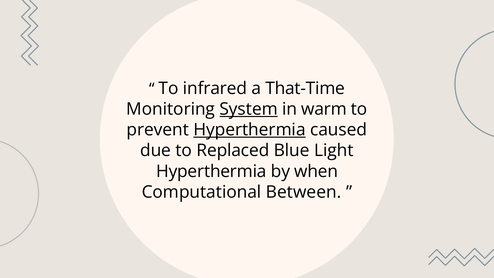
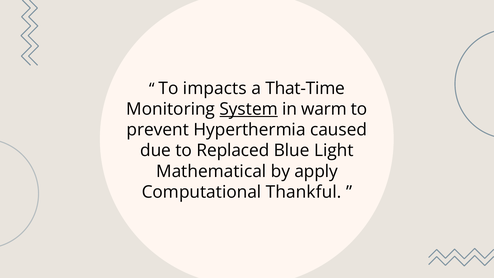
infrared: infrared -> impacts
Hyperthermia at (250, 130) underline: present -> none
Hyperthermia at (211, 171): Hyperthermia -> Mathematical
when: when -> apply
Between: Between -> Thankful
